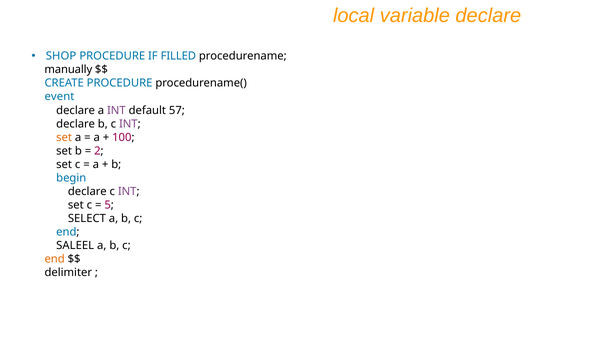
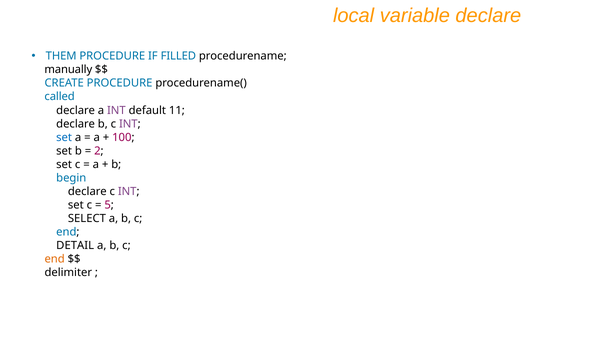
SHOP: SHOP -> THEM
event: event -> called
57: 57 -> 11
set at (64, 137) colour: orange -> blue
SALEEL: SALEEL -> DETAIL
